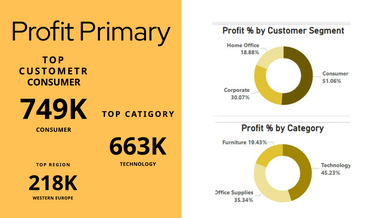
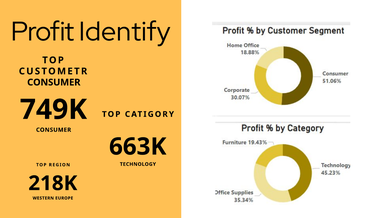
Primary: Primary -> Identify
